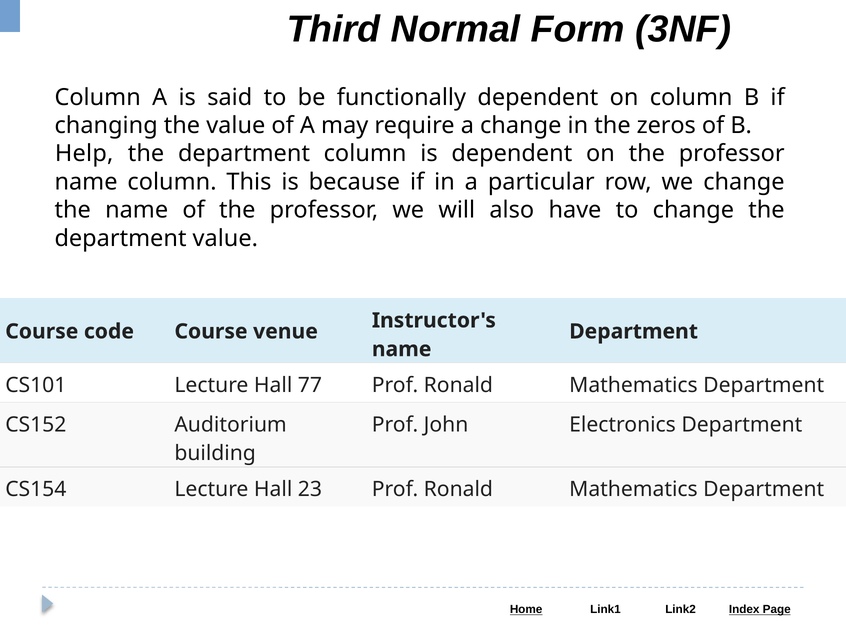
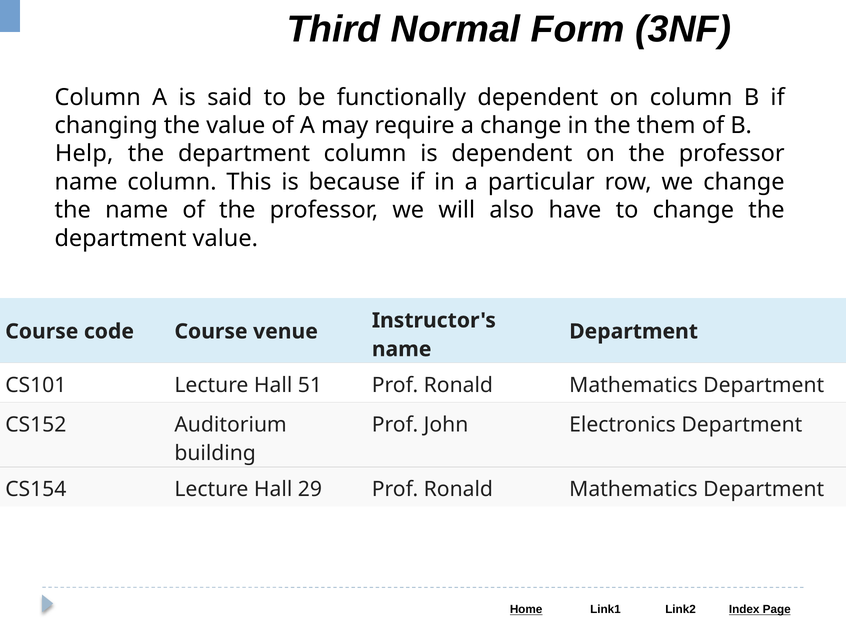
zeros: zeros -> them
77: 77 -> 51
23: 23 -> 29
